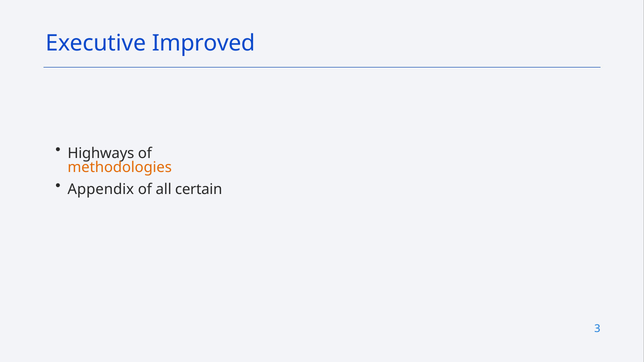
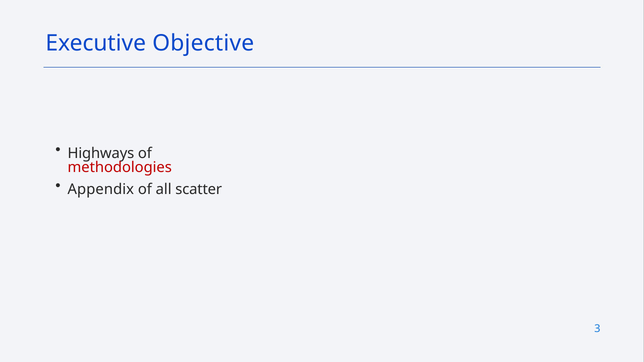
Improved: Improved -> Objective
methodologies colour: orange -> red
certain: certain -> scatter
